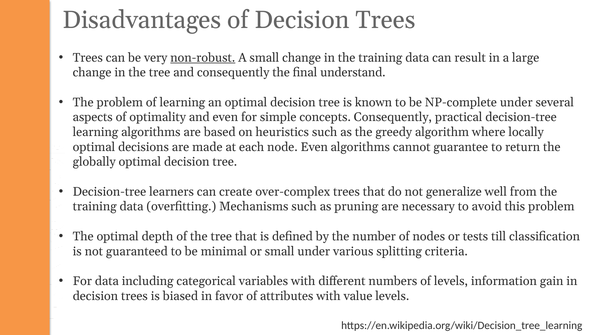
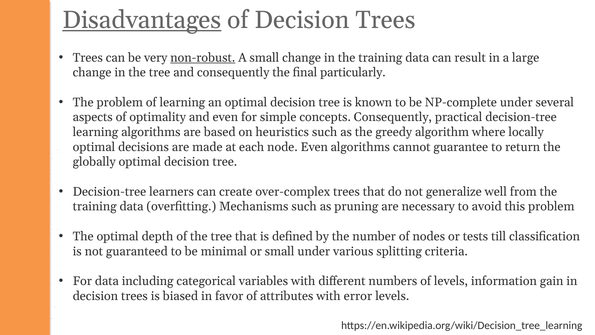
Disadvantages underline: none -> present
understand: understand -> particularly
value: value -> error
